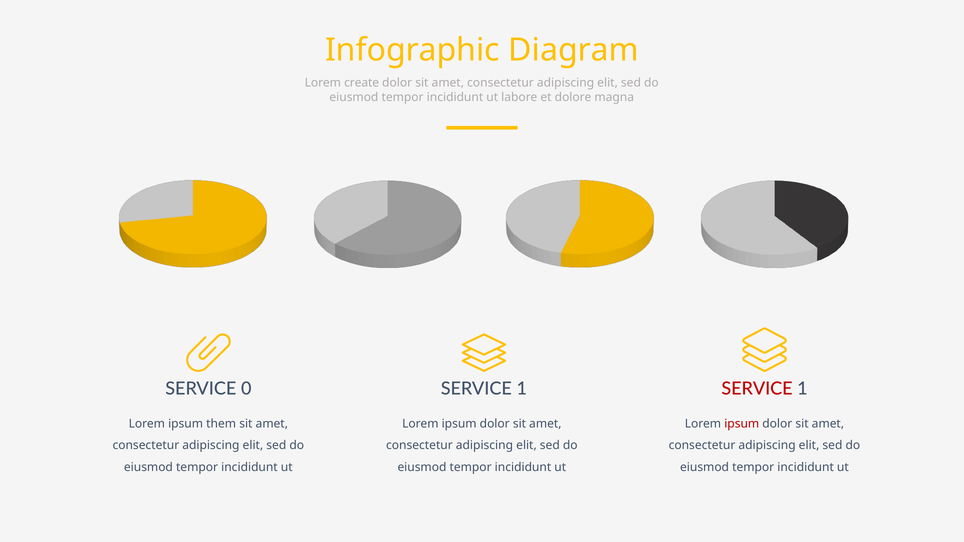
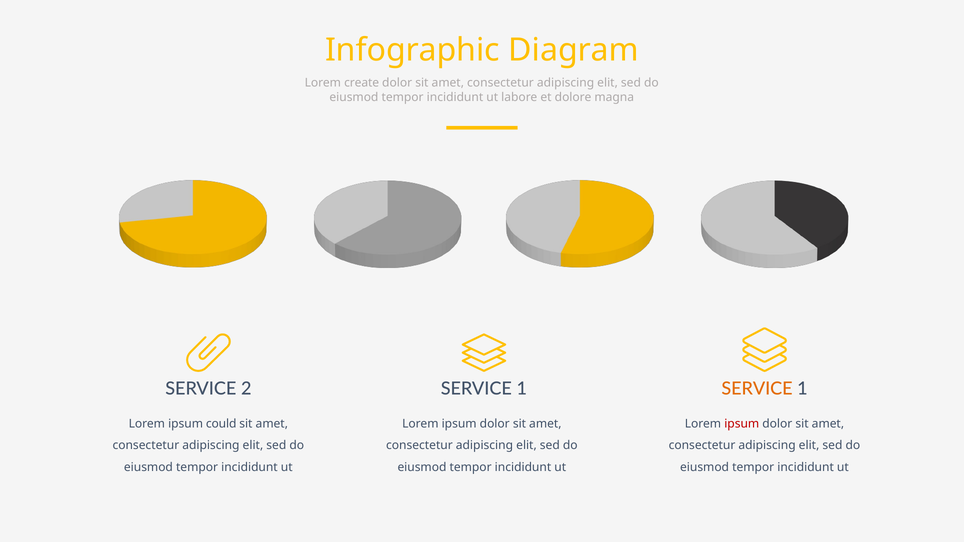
0: 0 -> 2
SERVICE at (757, 389) colour: red -> orange
them: them -> could
